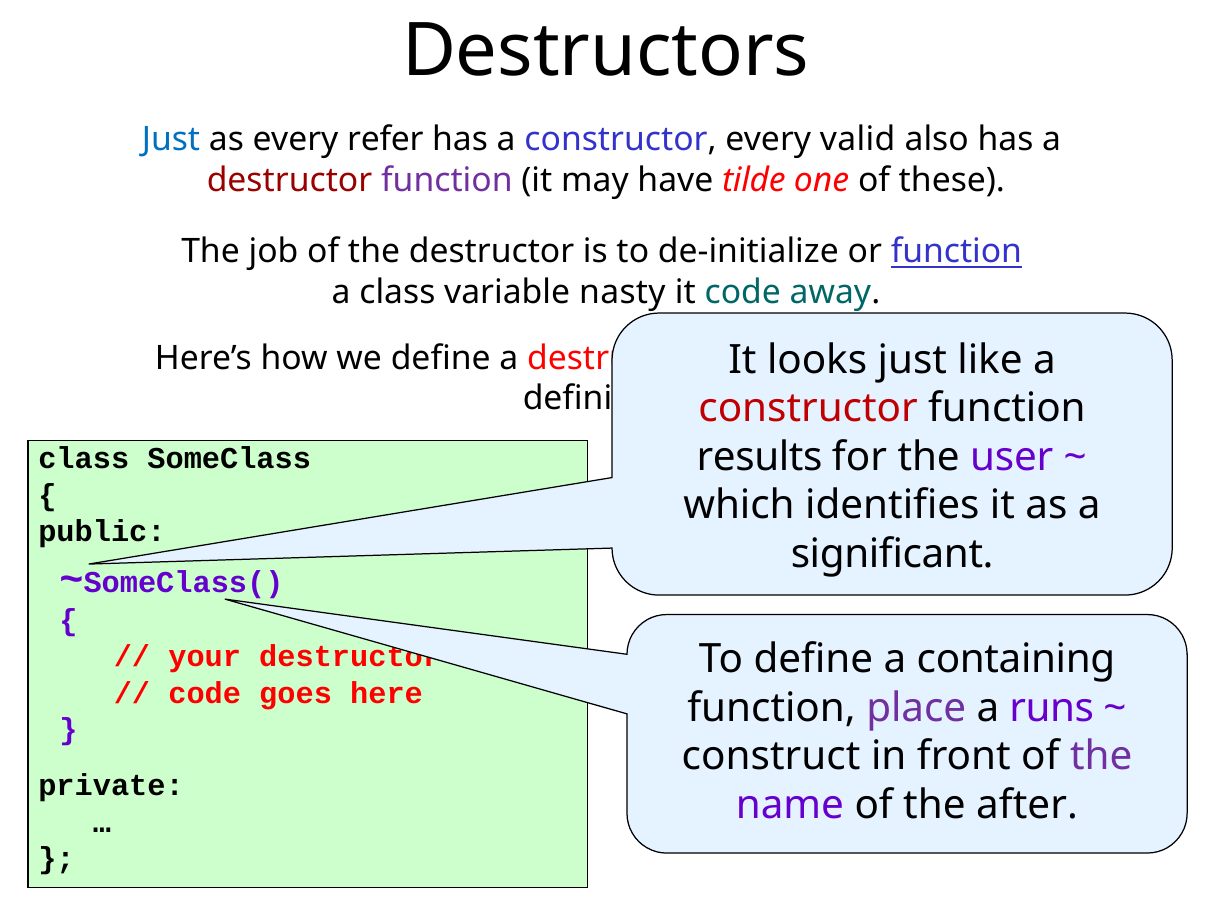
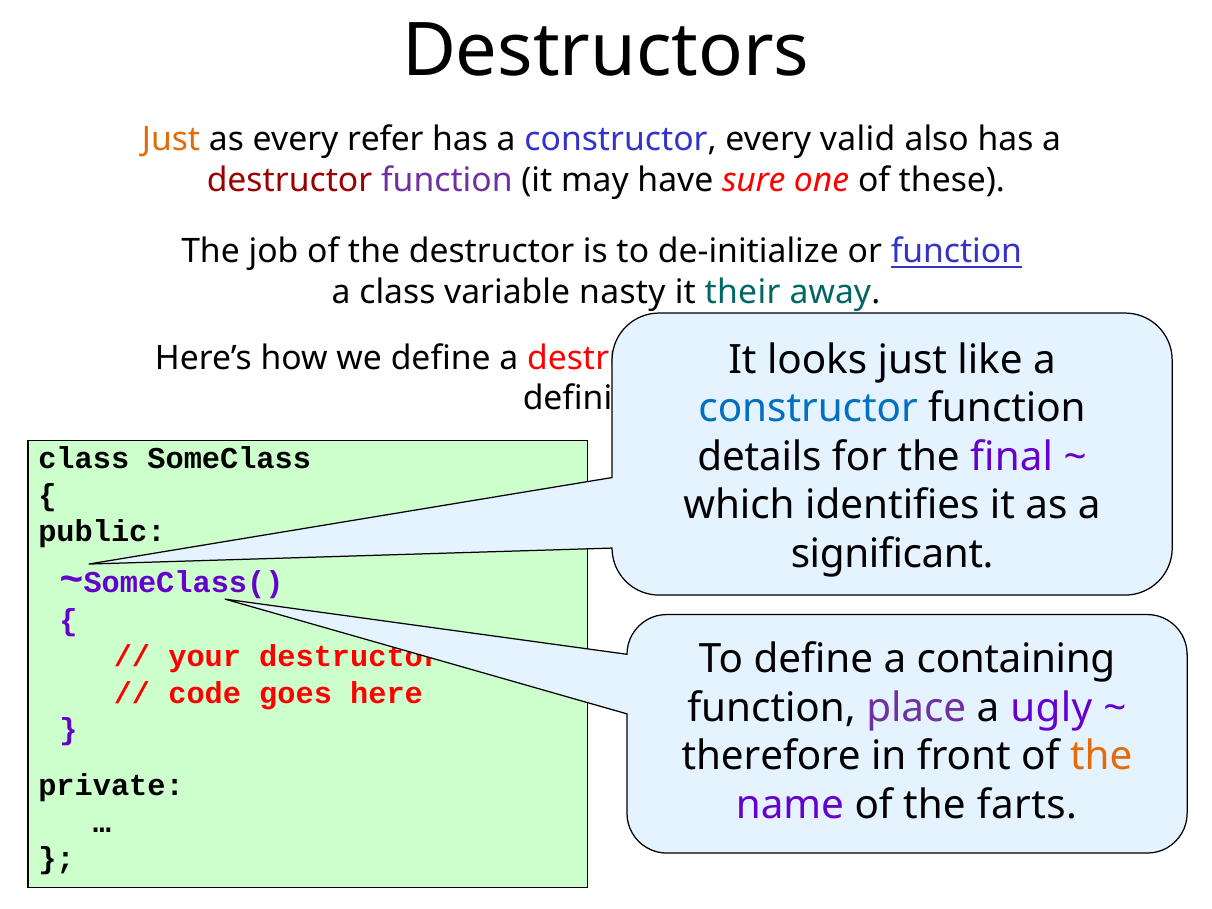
Just at (171, 140) colour: blue -> orange
tilde: tilde -> sure
it code: code -> their
constructor at (808, 408) colour: red -> blue
results: results -> details
user: user -> final
runs: runs -> ugly
construct: construct -> therefore
the at (1101, 756) colour: purple -> orange
after: after -> farts
